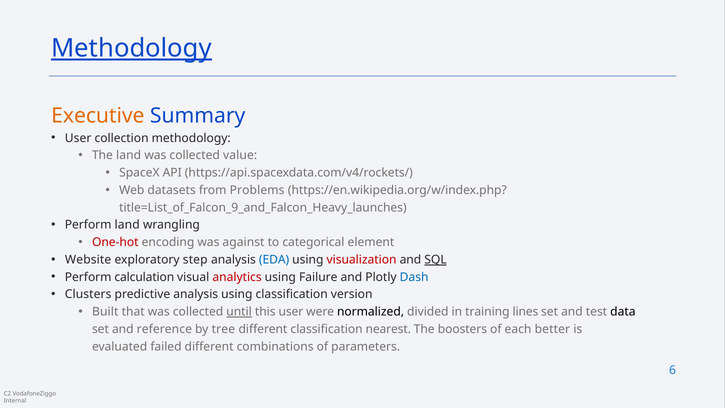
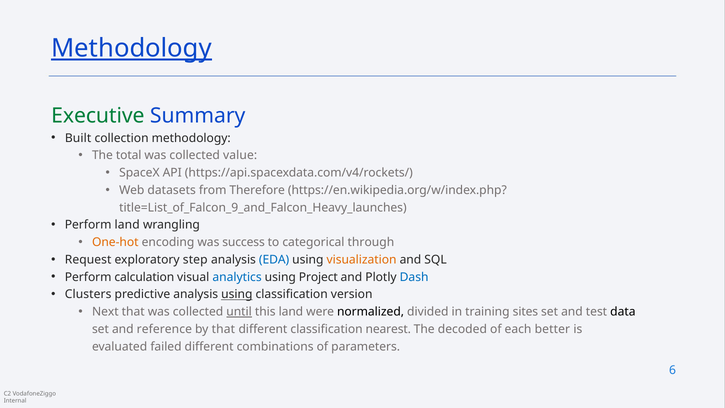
Executive colour: orange -> green
User at (78, 138): User -> Built
The land: land -> total
Problems: Problems -> Therefore
One-hot colour: red -> orange
against: against -> success
element: element -> through
Website: Website -> Request
visualization colour: red -> orange
SQL underline: present -> none
analytics colour: red -> blue
Failure: Failure -> Project
using at (237, 294) underline: none -> present
Built: Built -> Next
this user: user -> land
lines: lines -> sites
by tree: tree -> that
boosters: boosters -> decoded
